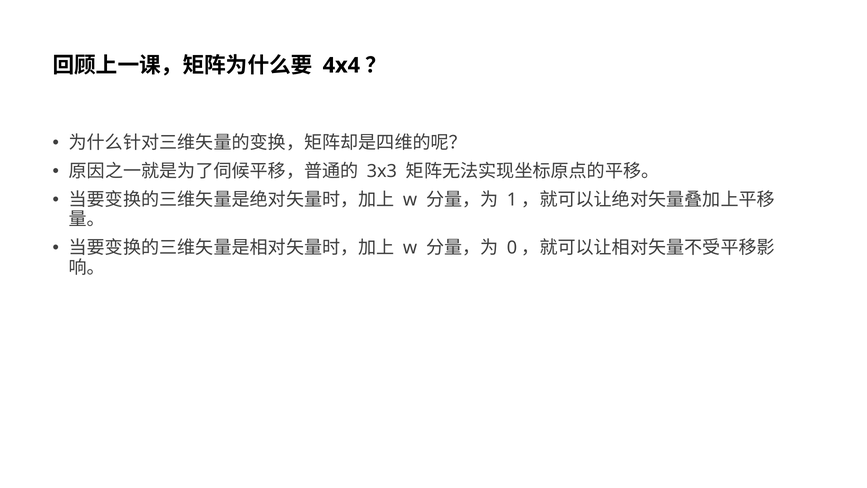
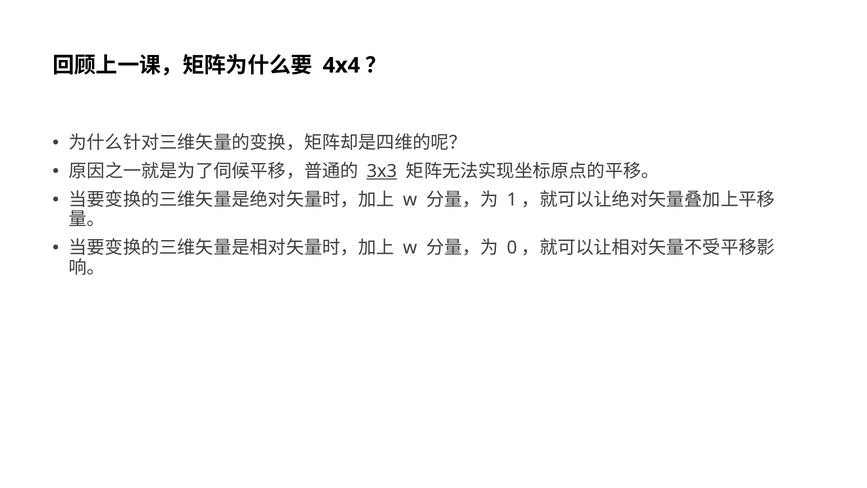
3x3 underline: none -> present
